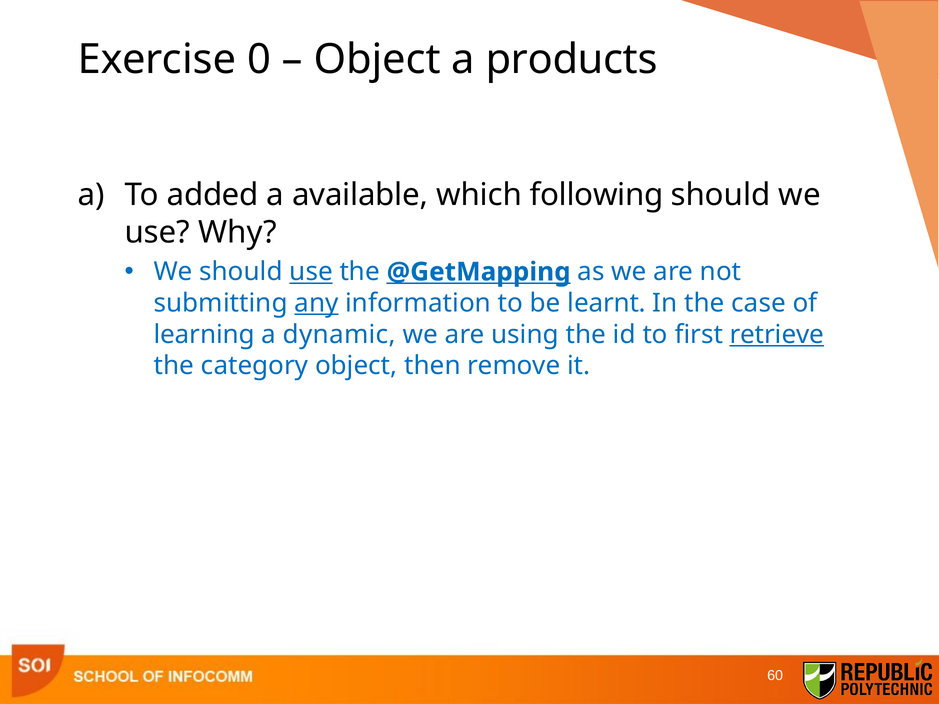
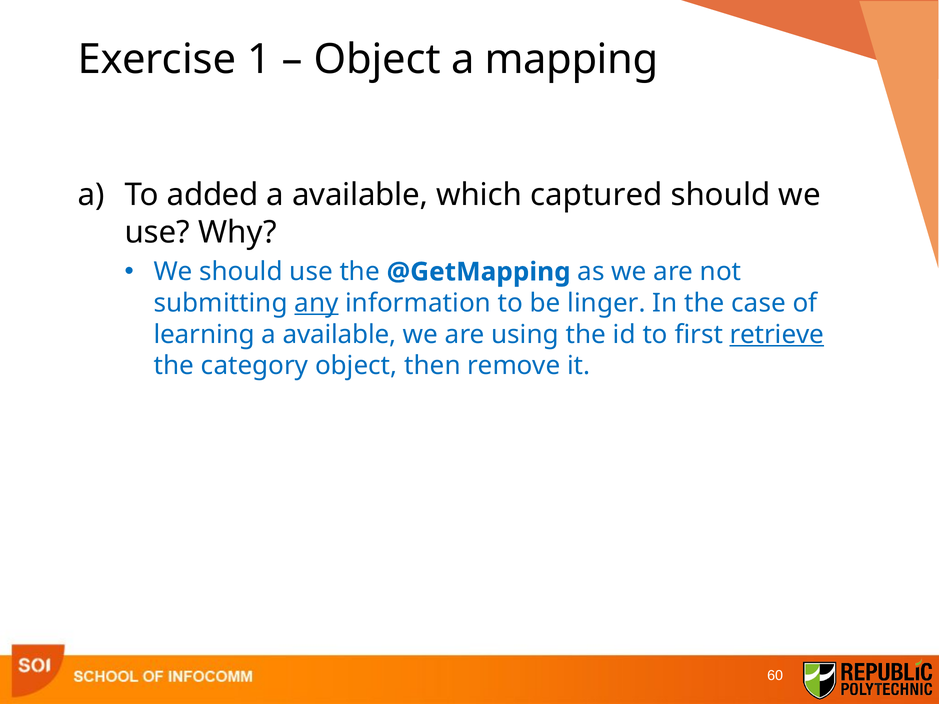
0: 0 -> 1
products: products -> mapping
following: following -> captured
use at (311, 272) underline: present -> none
@GetMapping underline: present -> none
learnt: learnt -> linger
dynamic at (339, 335): dynamic -> available
